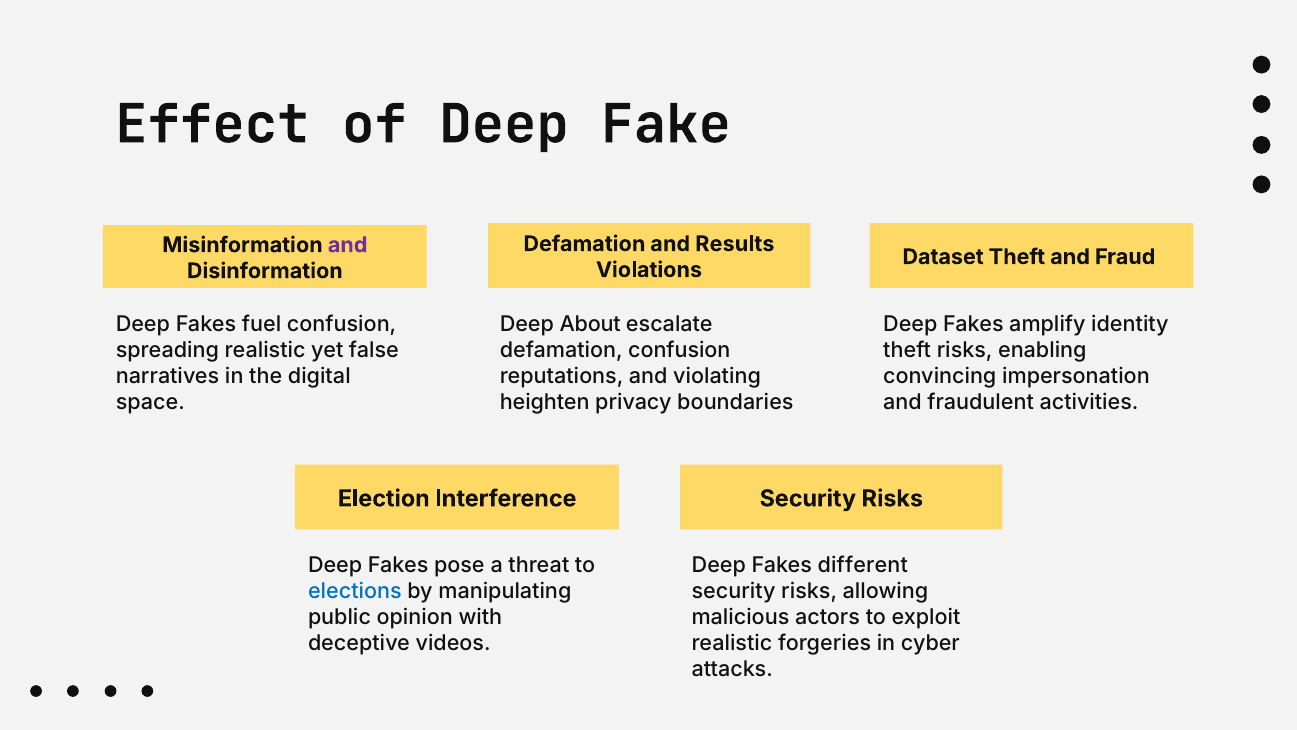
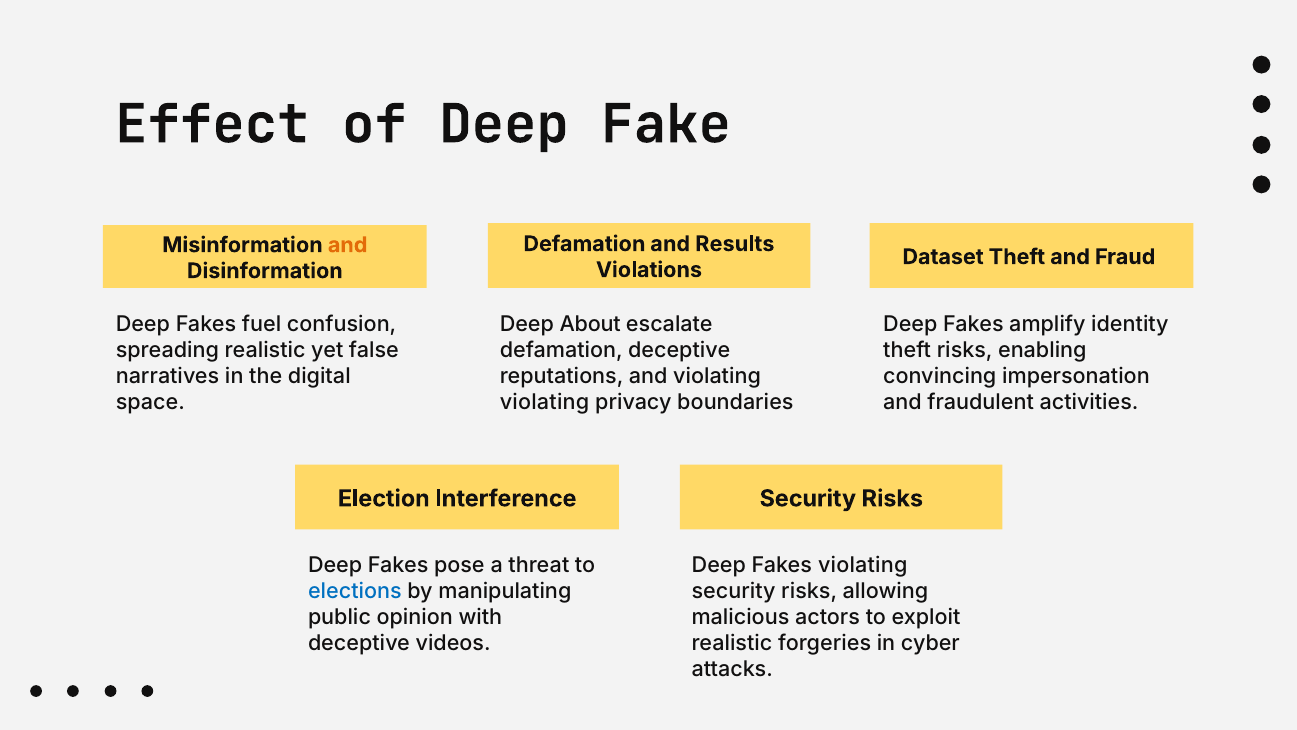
and at (348, 245) colour: purple -> orange
defamation confusion: confusion -> deceptive
heighten at (545, 402): heighten -> violating
Fakes different: different -> violating
